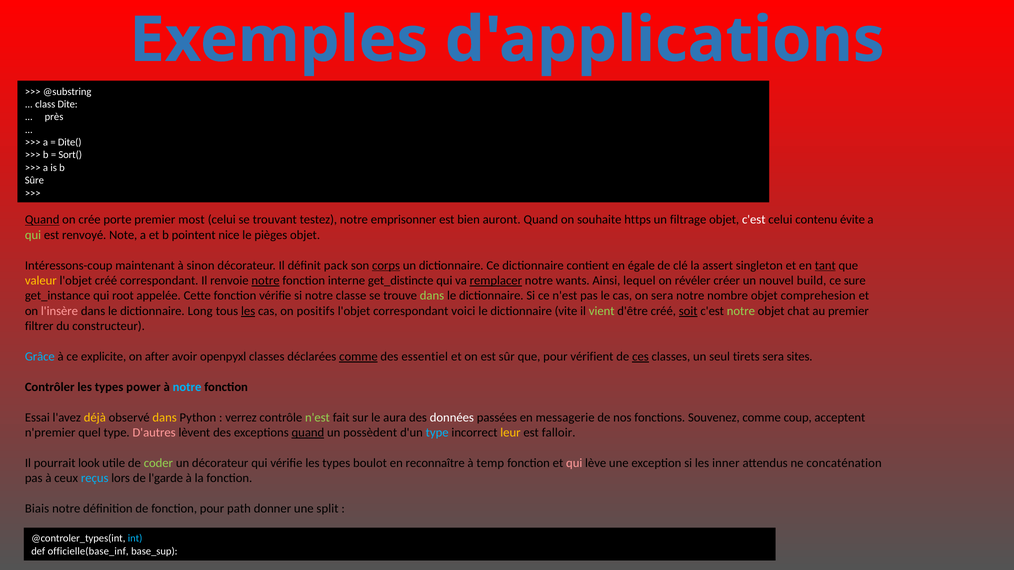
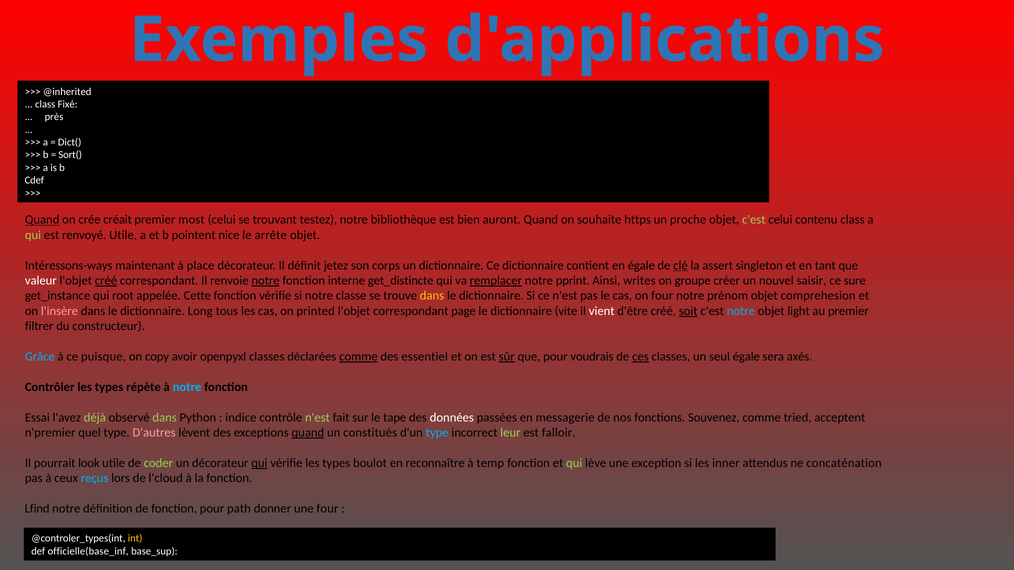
@substring: @substring -> @inherited
Dite: Dite -> Fixé
Dite(: Dite( -> Dict(
Sûre: Sûre -> Cdef
porte: porte -> créait
emprisonner: emprisonner -> bibliothèque
filtrage: filtrage -> proche
c'est at (754, 220) colour: white -> light green
contenu évite: évite -> class
renvoyé Note: Note -> Utile
pièges: pièges -> arrête
Intéressons-coup: Intéressons-coup -> Intéressons-ways
sinon: sinon -> place
pack: pack -> jetez
corps underline: present -> none
clé underline: none -> present
tant underline: present -> none
valeur colour: yellow -> white
créé at (106, 281) underline: none -> present
wants: wants -> pprint
lequel: lequel -> writes
révéler: révéler -> groupe
build: build -> saisir
dans at (432, 296) colour: light green -> yellow
on sera: sera -> four
nombre: nombre -> prénom
les at (248, 311) underline: present -> none
positifs: positifs -> printed
voici: voici -> page
vient colour: light green -> white
notre at (741, 311) colour: light green -> light blue
chat: chat -> light
explicite: explicite -> puisque
after: after -> copy
sûr underline: none -> present
vérifient: vérifient -> voudrais
seul tirets: tirets -> égale
sites: sites -> axés
power: power -> répète
déjà colour: yellow -> light green
dans at (165, 418) colour: yellow -> light green
verrez: verrez -> indice
aura: aura -> tape
coup: coup -> tried
possèdent: possèdent -> constitués
leur colour: yellow -> light green
qui at (259, 463) underline: none -> present
qui at (574, 463) colour: pink -> light green
l'garde: l'garde -> l'cloud
Biais: Biais -> Lfind
une split: split -> four
int colour: light blue -> yellow
